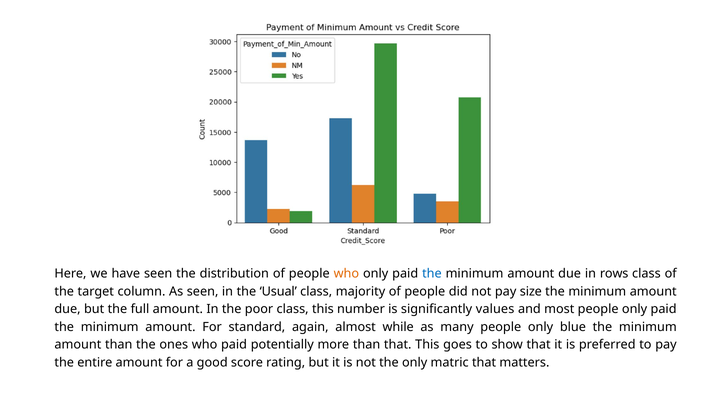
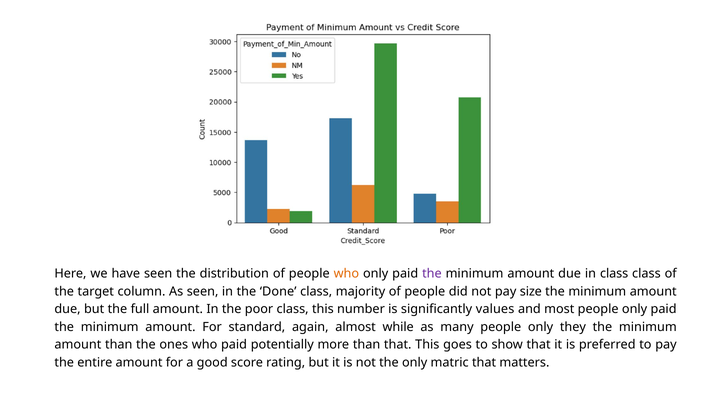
the at (432, 274) colour: blue -> purple
in rows: rows -> class
Usual: Usual -> Done
blue: blue -> they
